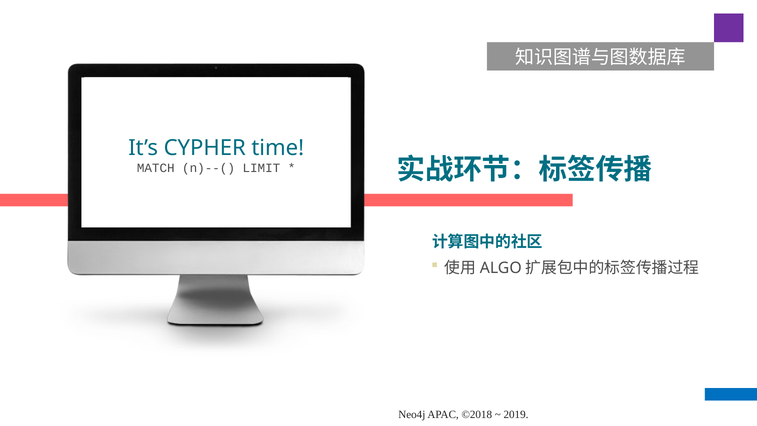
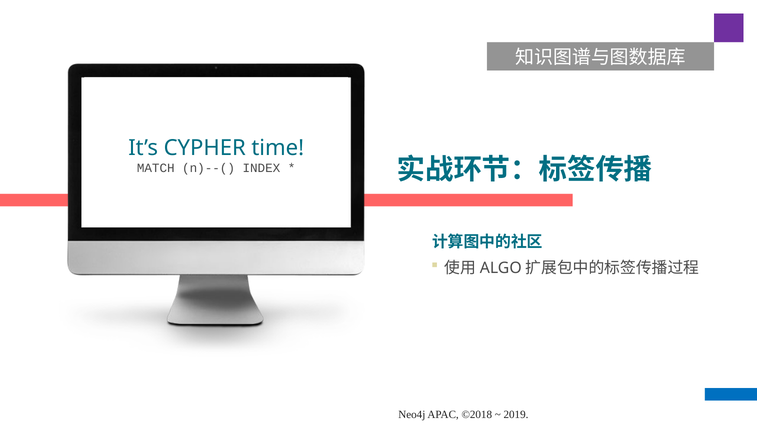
LIMIT: LIMIT -> INDEX
